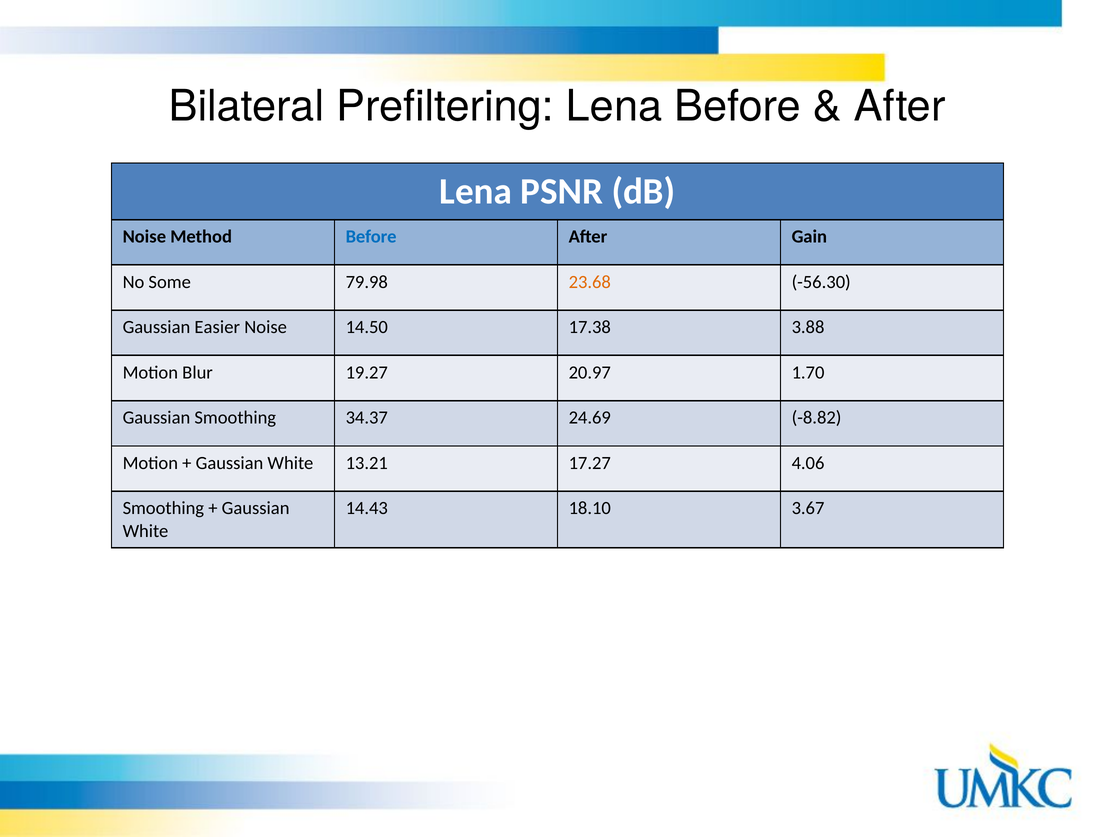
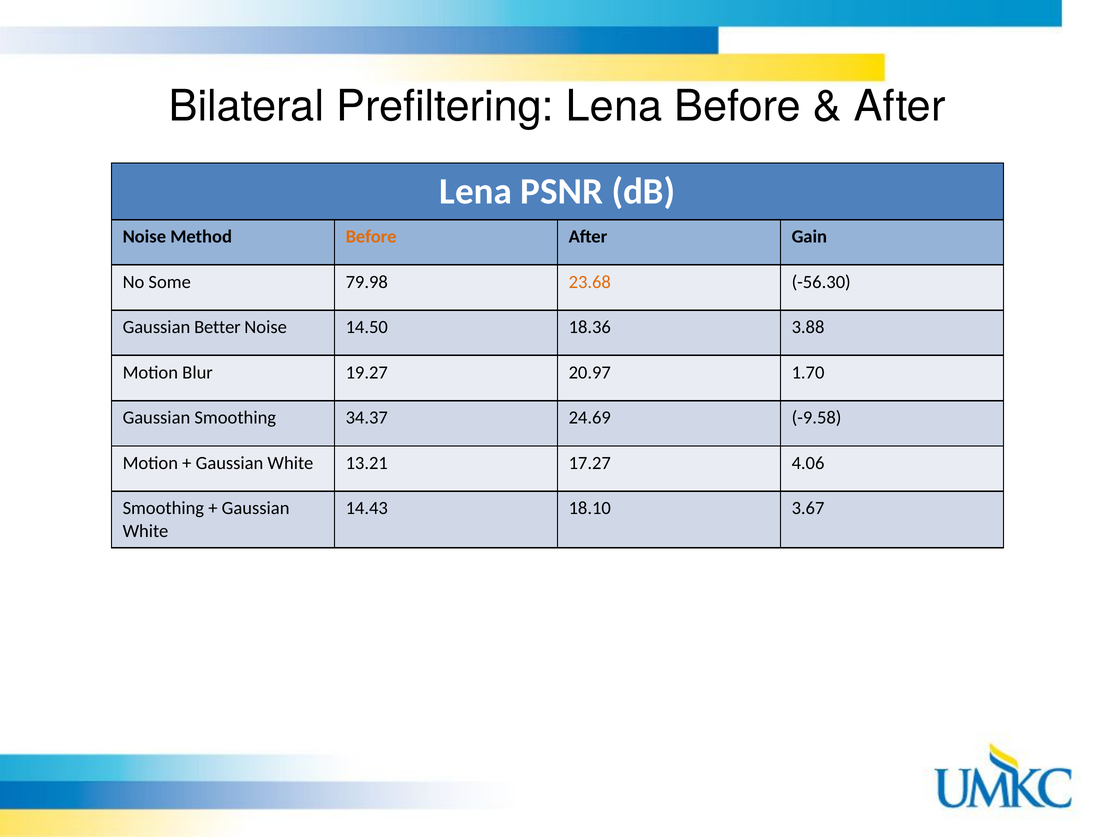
Before at (371, 237) colour: blue -> orange
Easier: Easier -> Better
17.38: 17.38 -> 18.36
-8.82: -8.82 -> -9.58
